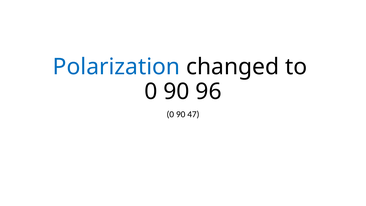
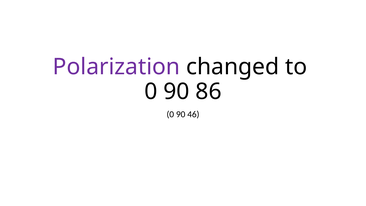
Polarization colour: blue -> purple
96: 96 -> 86
47: 47 -> 46
